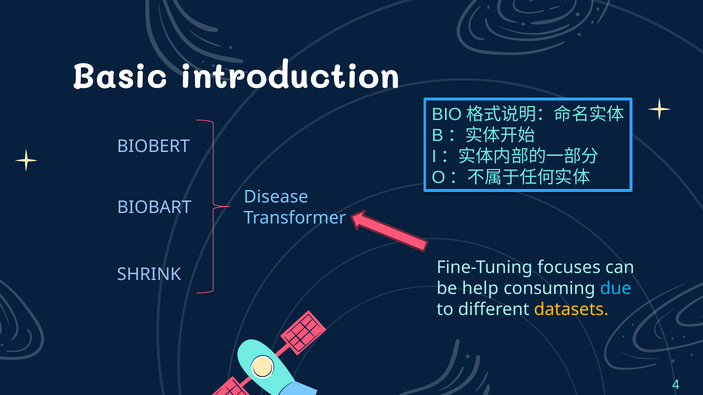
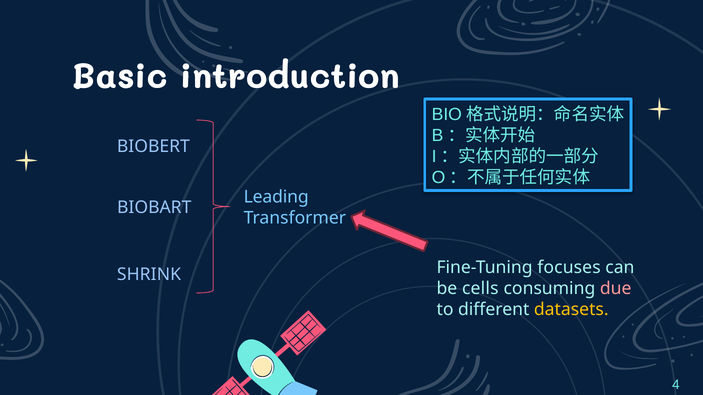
Disease: Disease -> Leading
help: help -> cells
due colour: light blue -> pink
